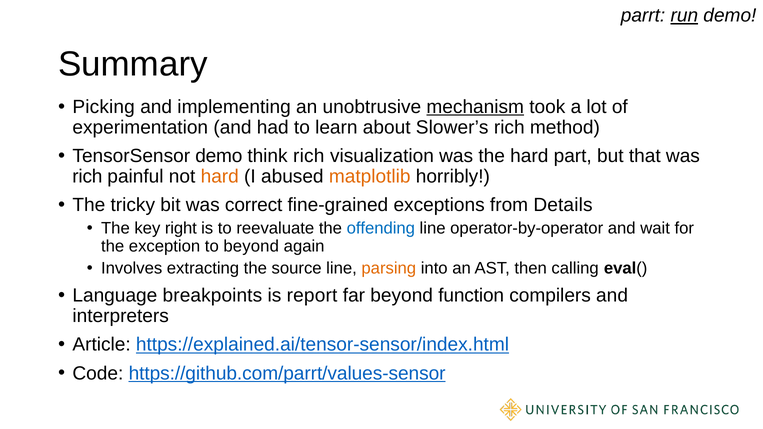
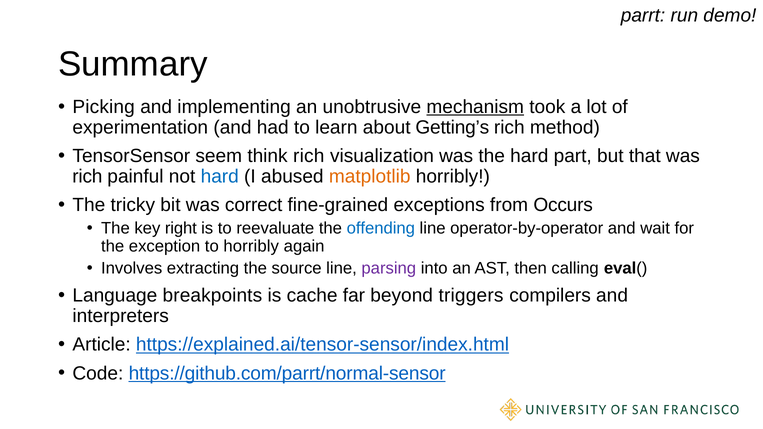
run underline: present -> none
Slower’s: Slower’s -> Getting’s
TensorSensor demo: demo -> seem
hard at (220, 177) colour: orange -> blue
Details: Details -> Occurs
to beyond: beyond -> horribly
parsing colour: orange -> purple
report: report -> cache
function: function -> triggers
https://github.com/parrt/values-sensor: https://github.com/parrt/values-sensor -> https://github.com/parrt/normal-sensor
